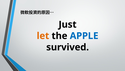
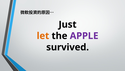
APPLE colour: blue -> purple
